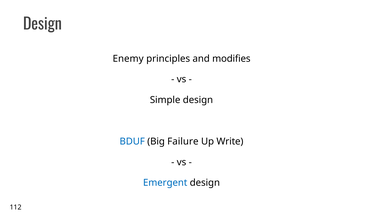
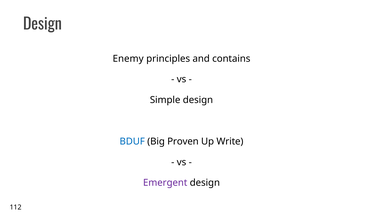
modifies: modifies -> contains
Failure: Failure -> Proven
Emergent colour: blue -> purple
